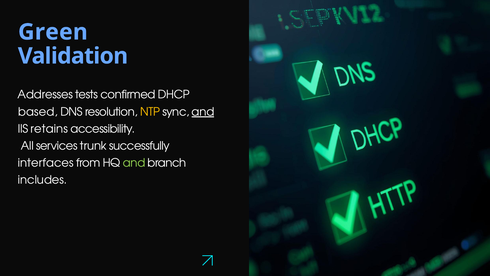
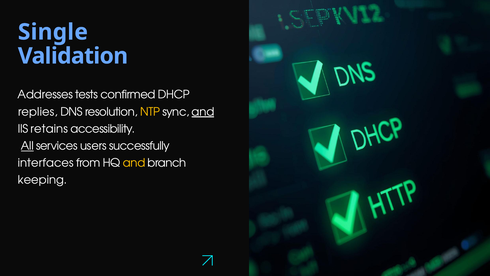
Green: Green -> Single
based: based -> replies
All underline: none -> present
trunk: trunk -> users
and at (134, 163) colour: light green -> yellow
includes: includes -> keeping
